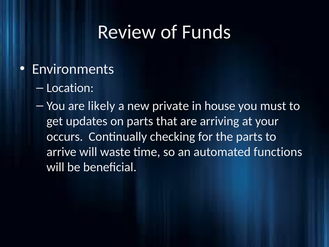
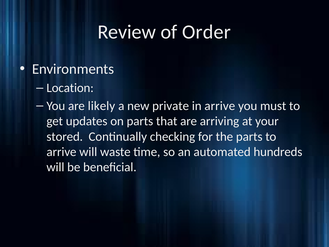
Funds: Funds -> Order
in house: house -> arrive
occurs: occurs -> stored
functions: functions -> hundreds
